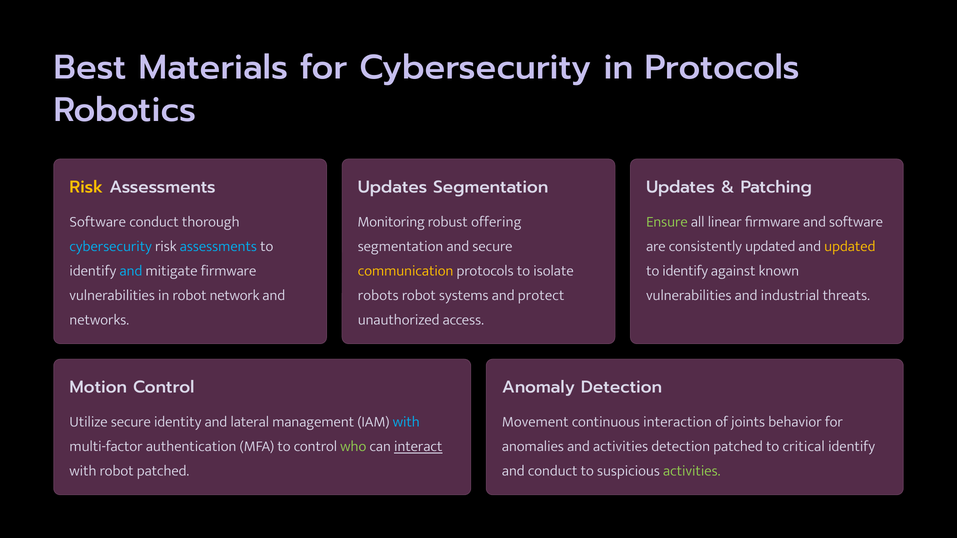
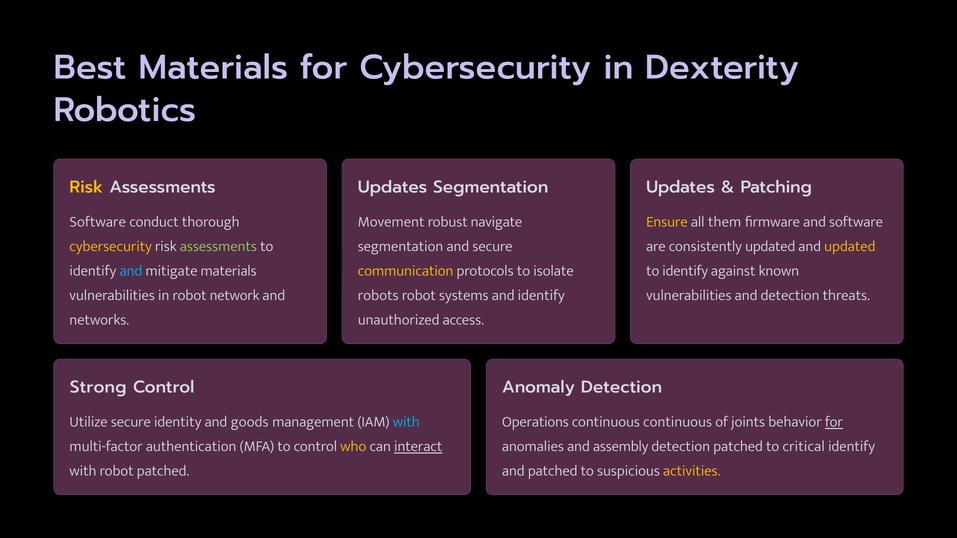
in Protocols: Protocols -> Dexterity
Monitoring: Monitoring -> Movement
offering: offering -> navigate
Ensure colour: light green -> yellow
linear: linear -> them
cybersecurity at (111, 246) colour: light blue -> yellow
assessments at (218, 246) colour: light blue -> light green
mitigate firmware: firmware -> materials
and protect: protect -> identify
and industrial: industrial -> detection
Motion: Motion -> Strong
lateral: lateral -> goods
Movement: Movement -> Operations
continuous interaction: interaction -> continuous
for at (834, 422) underline: none -> present
who colour: light green -> yellow
and activities: activities -> assembly
and conduct: conduct -> patched
activities at (692, 471) colour: light green -> yellow
